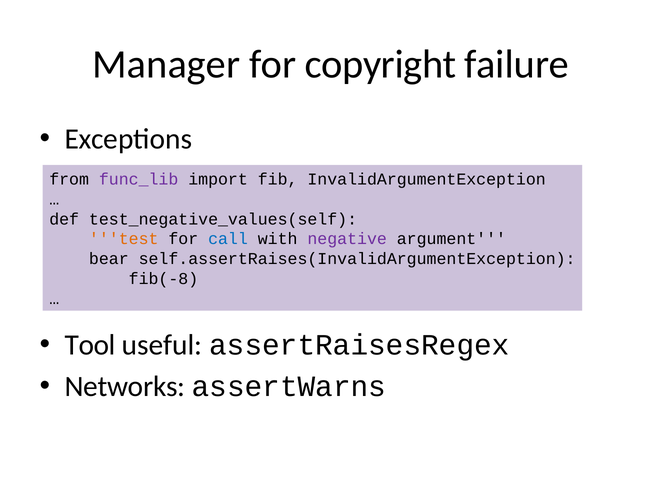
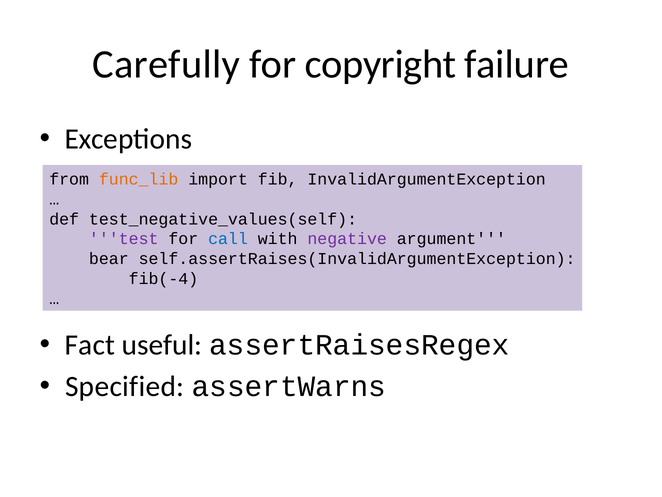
Manager: Manager -> Carefully
func_lib colour: purple -> orange
test colour: orange -> purple
fib(-8: fib(-8 -> fib(-4
Tool: Tool -> Fact
Networks: Networks -> Specified
